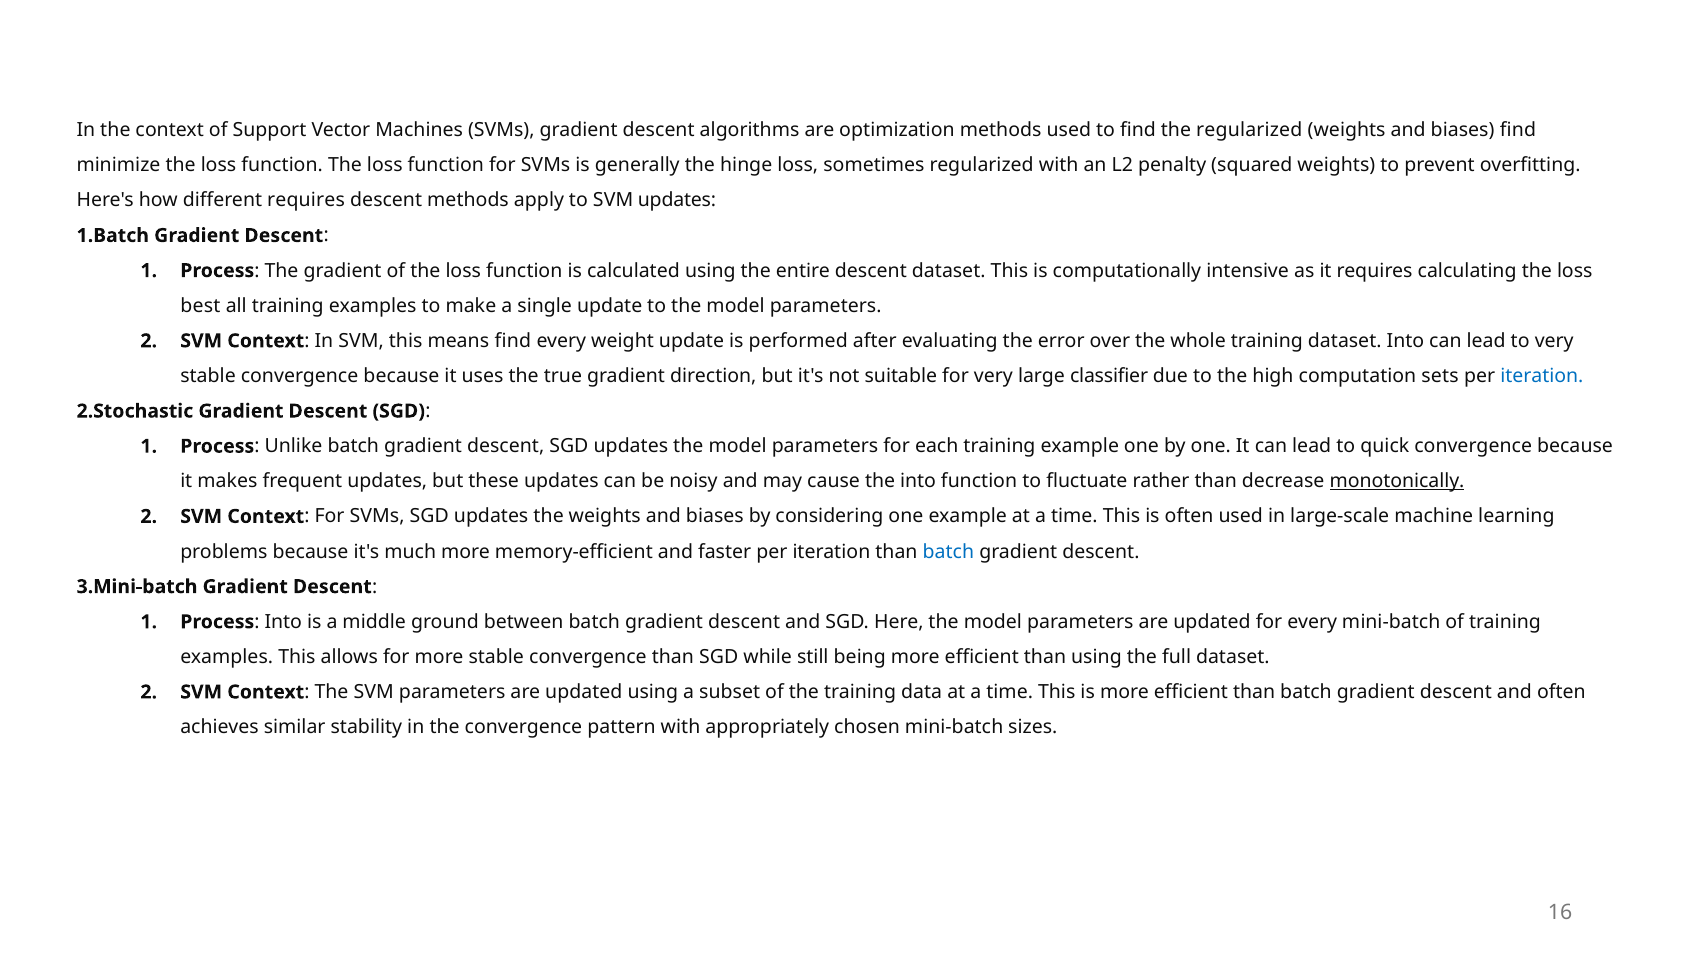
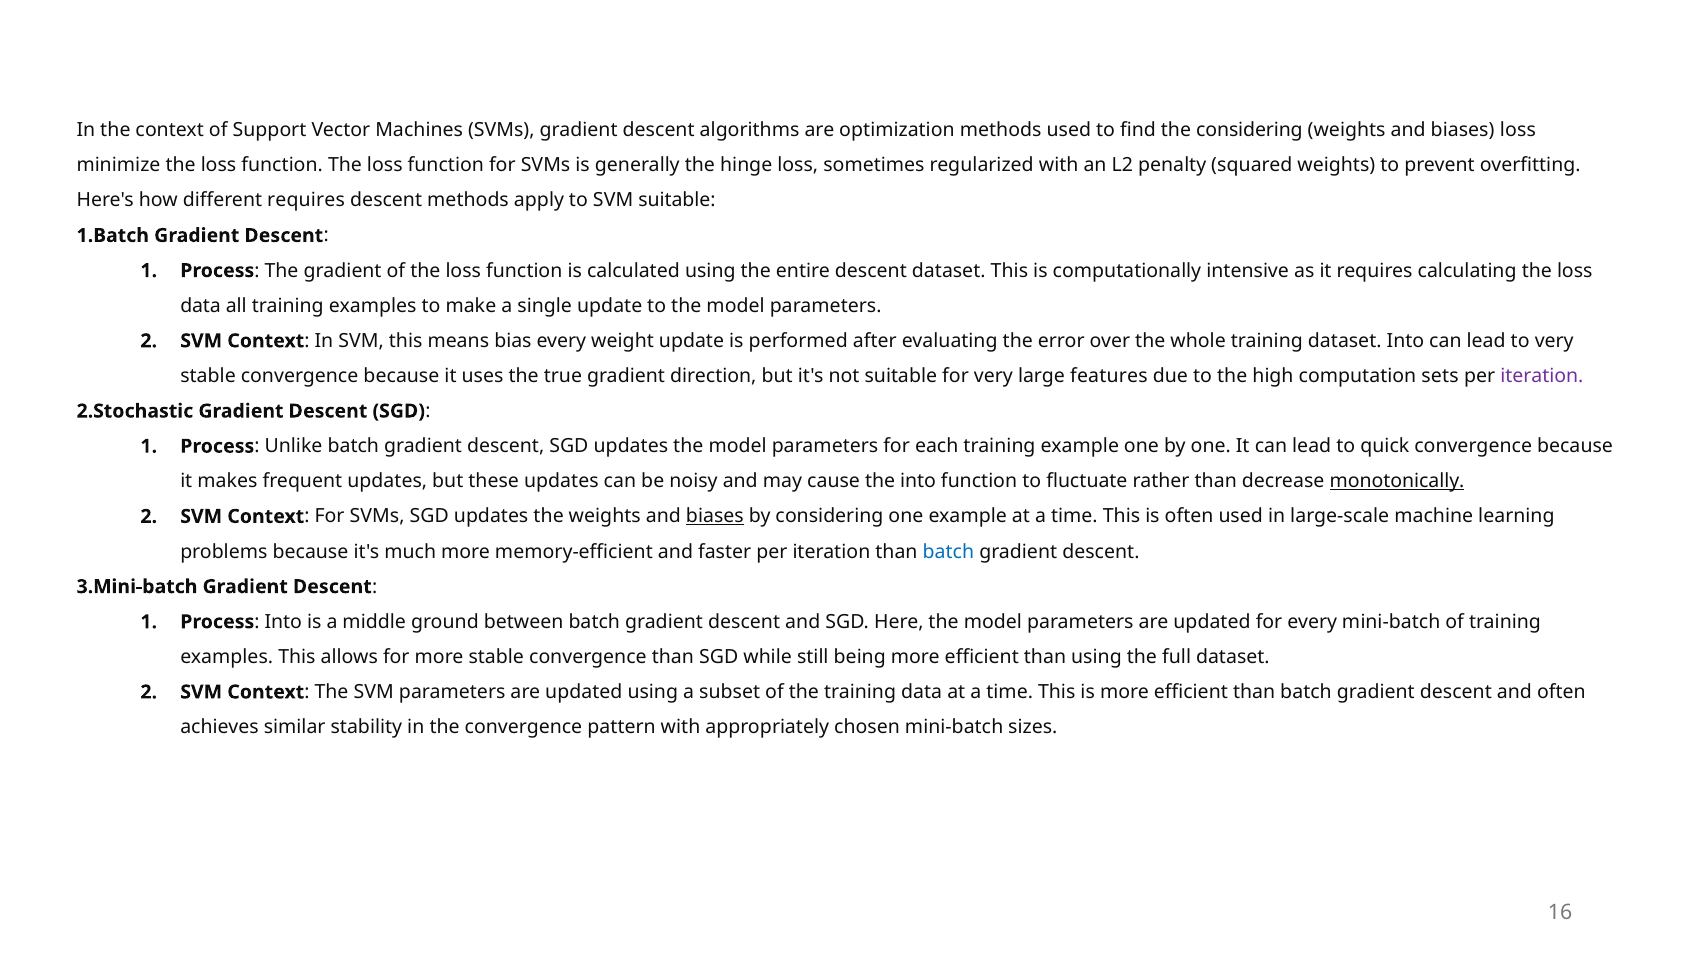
the regularized: regularized -> considering
biases find: find -> loss
SVM updates: updates -> suitable
best at (200, 306): best -> data
means find: find -> bias
classifier: classifier -> features
iteration at (1542, 376) colour: blue -> purple
biases at (715, 517) underline: none -> present
